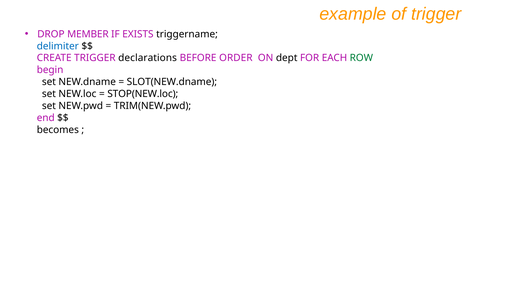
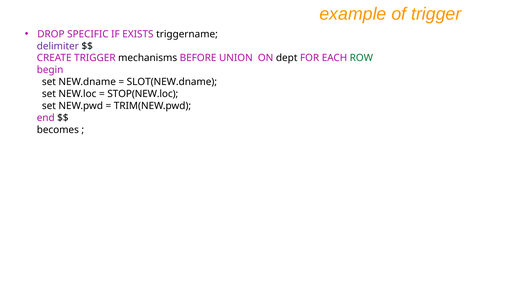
MEMBER: MEMBER -> SPECIFIC
delimiter colour: blue -> purple
declarations: declarations -> mechanisms
ORDER: ORDER -> UNION
